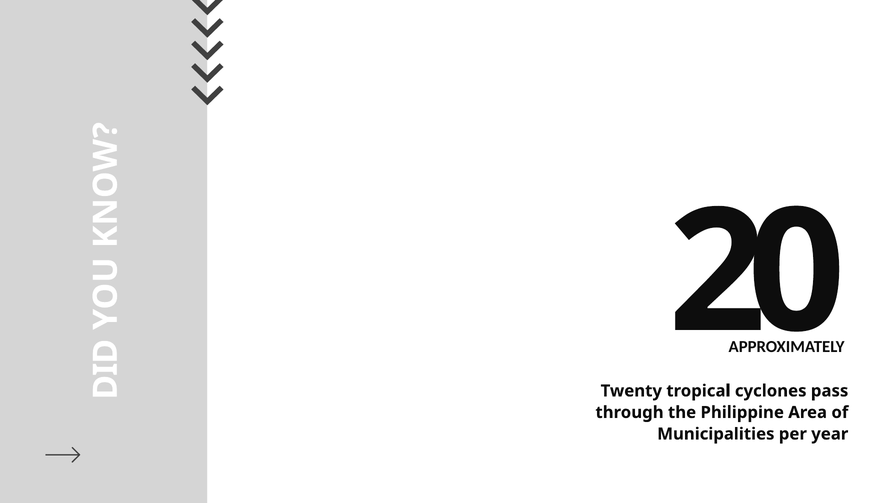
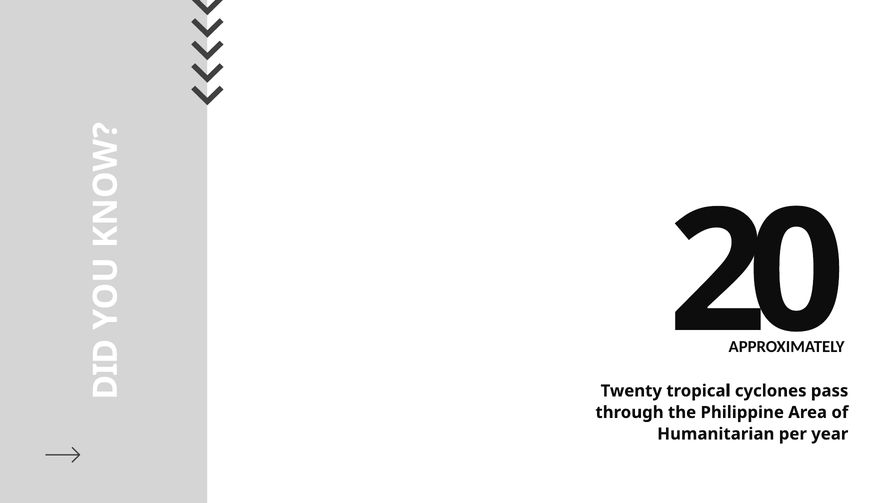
Municipalities: Municipalities -> Humanitarian
